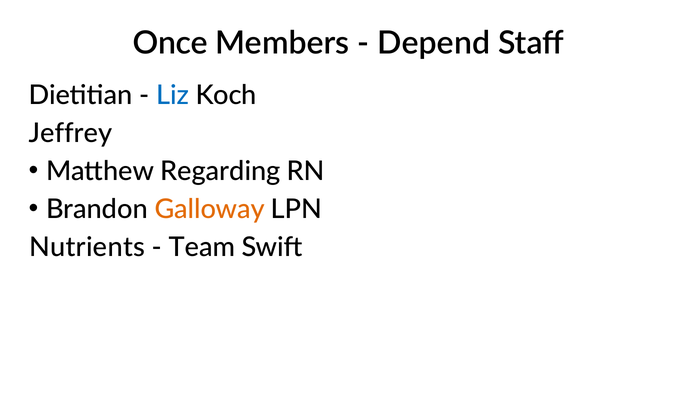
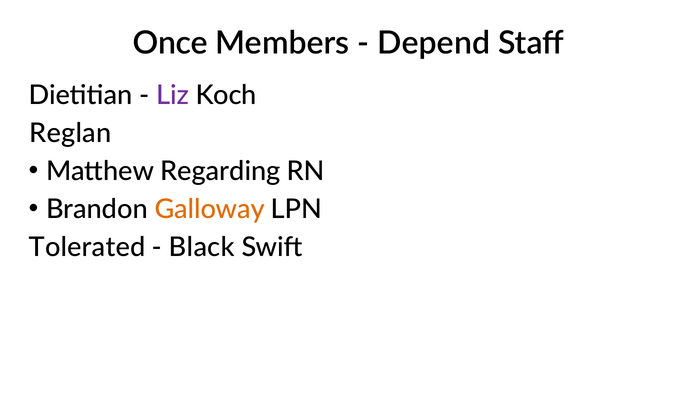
Liz colour: blue -> purple
Jeffrey: Jeffrey -> Reglan
Nutrients: Nutrients -> Tolerated
Team: Team -> Black
